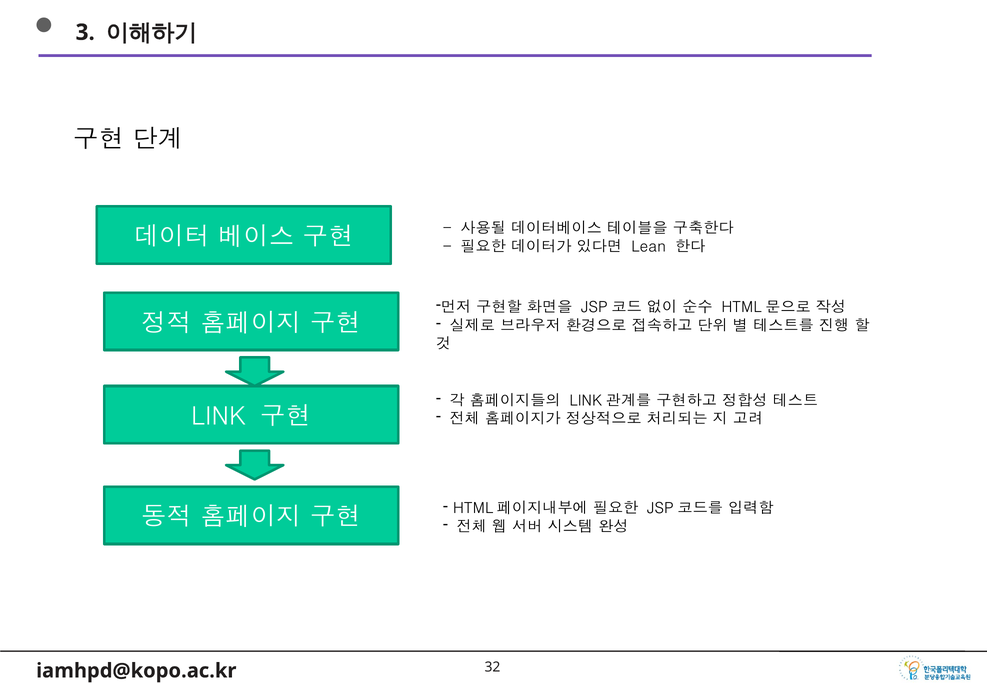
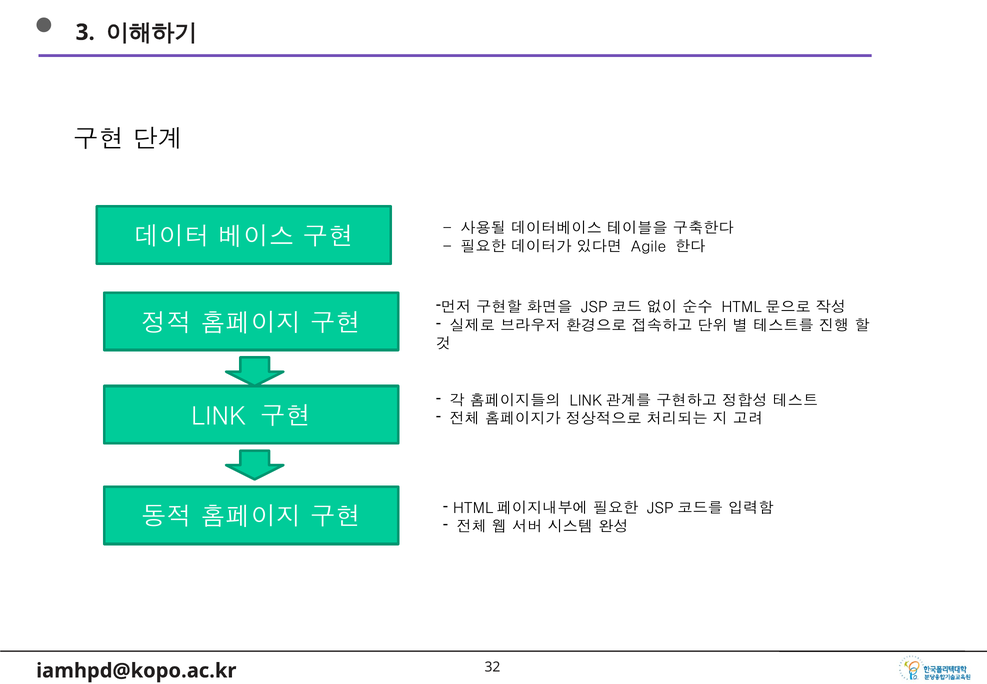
Lean: Lean -> Agile
